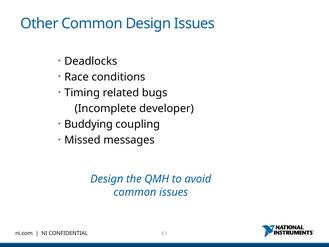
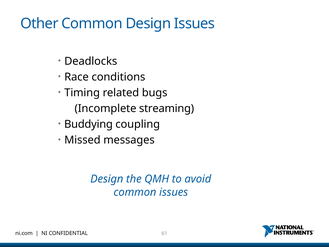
developer: developer -> streaming
